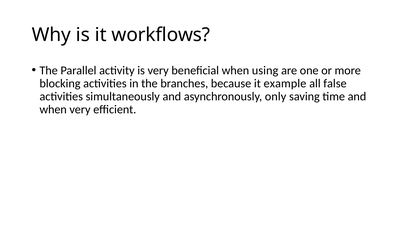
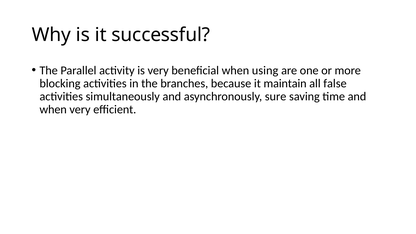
workflows: workflows -> successful
example: example -> maintain
only: only -> sure
